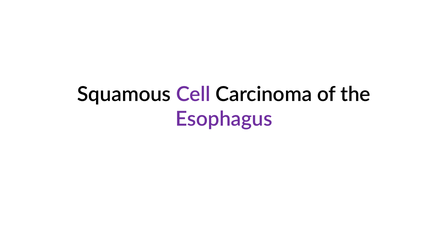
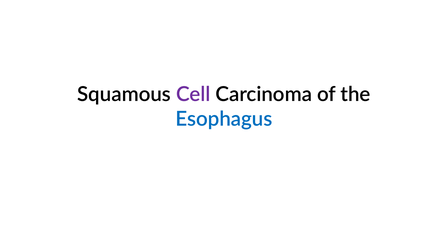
Esophagus colour: purple -> blue
